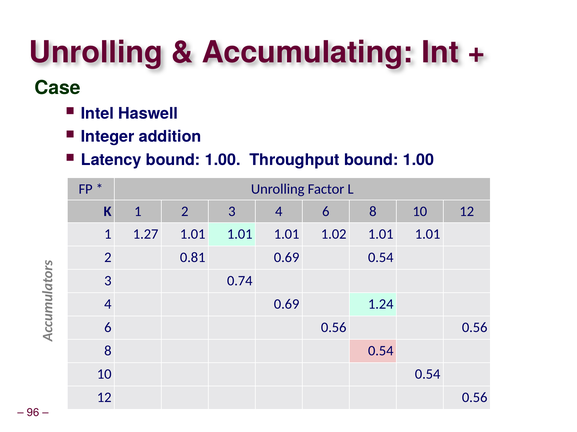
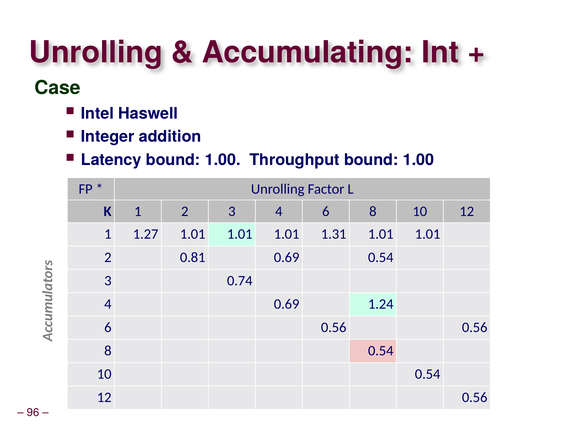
1.02: 1.02 -> 1.31
